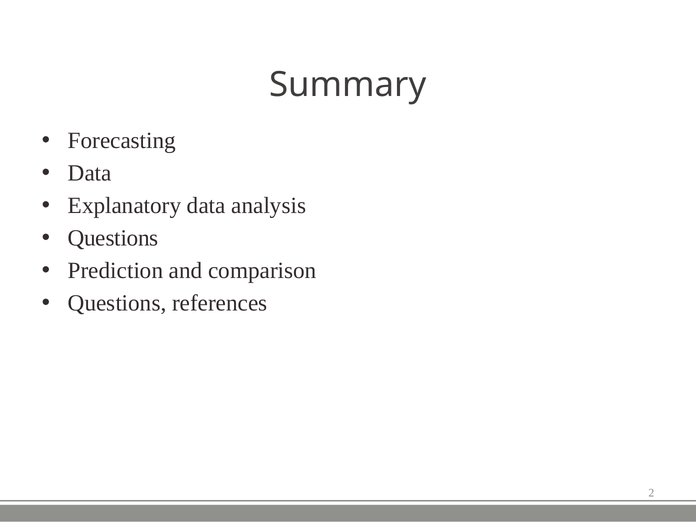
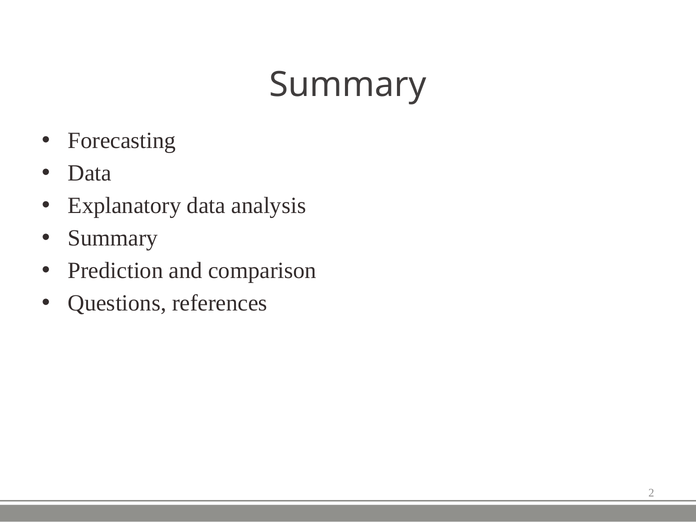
Questions at (113, 238): Questions -> Summary
